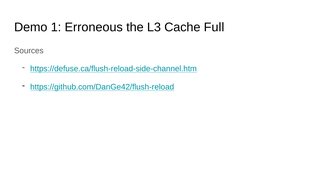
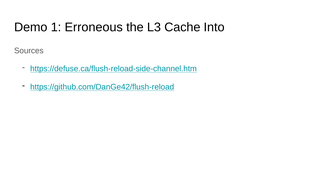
Full: Full -> Into
